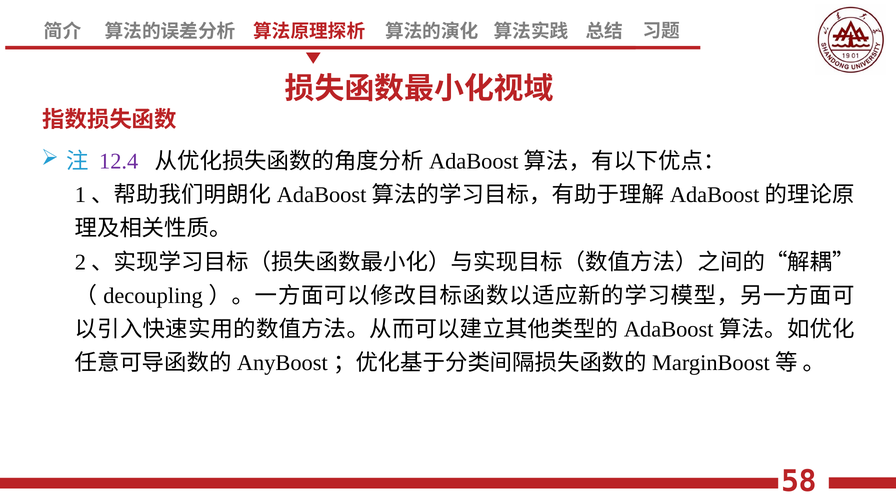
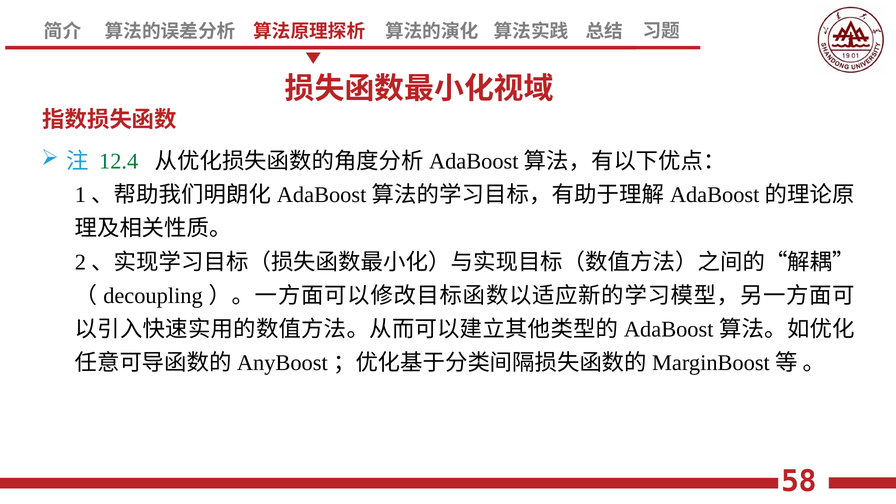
12.4 colour: purple -> green
